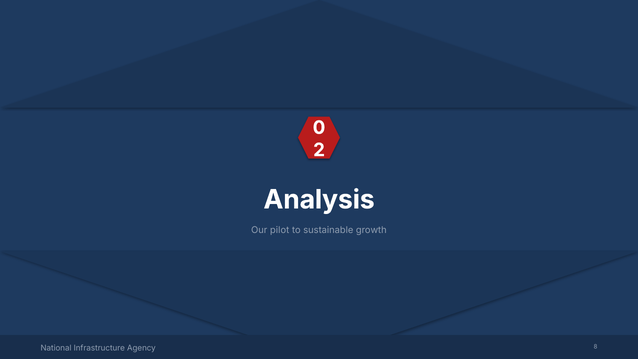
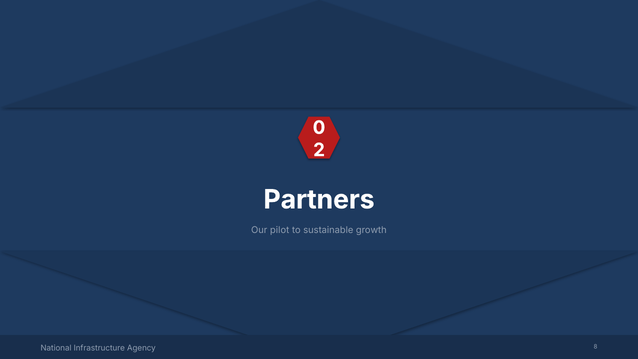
Analysis: Analysis -> Partners
